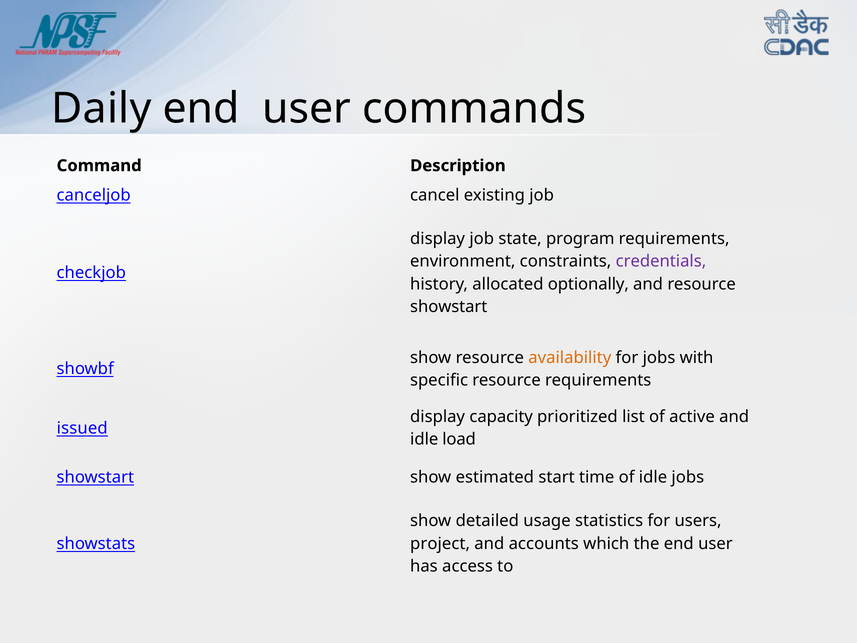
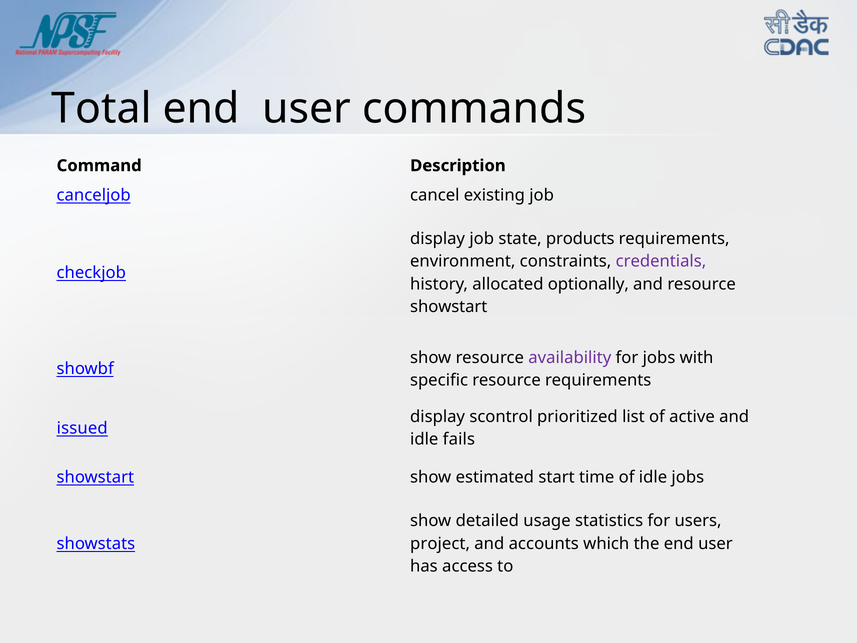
Daily: Daily -> Total
program: program -> products
availability colour: orange -> purple
capacity: capacity -> scontrol
load: load -> fails
